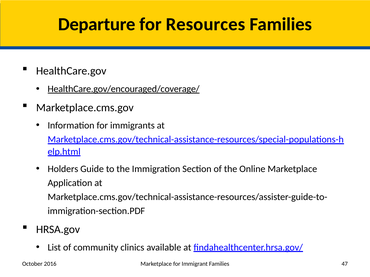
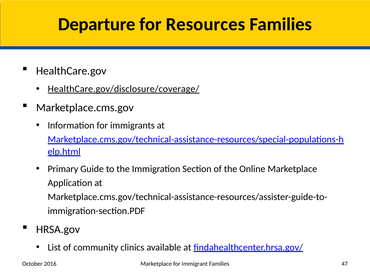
HealthCare.gov/encouraged/coverage/: HealthCare.gov/encouraged/coverage/ -> HealthCare.gov/disclosure/coverage/
Holders: Holders -> Primary
